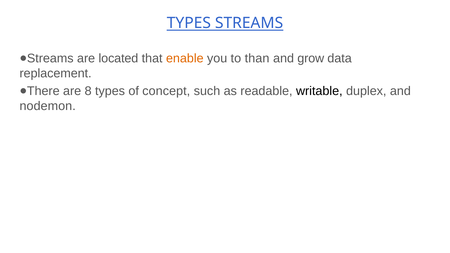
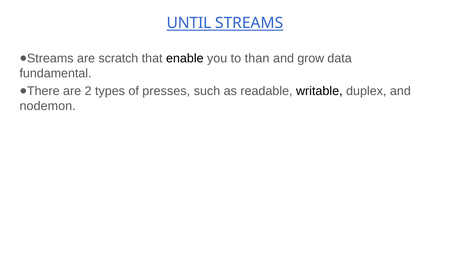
TYPES at (189, 23): TYPES -> UNTIL
located: located -> scratch
enable colour: orange -> black
replacement: replacement -> fundamental
8: 8 -> 2
concept: concept -> presses
